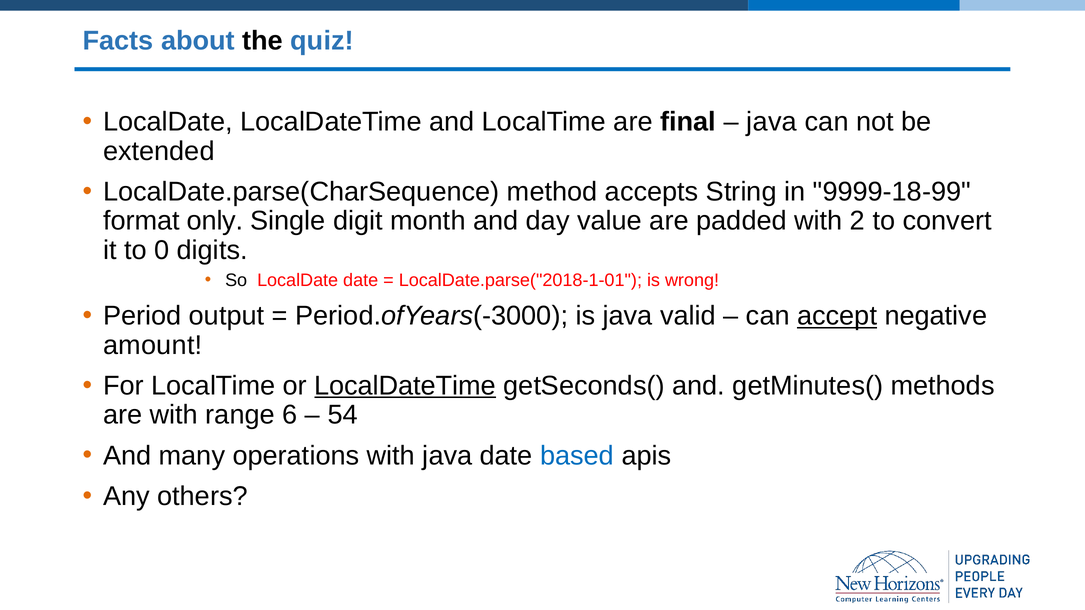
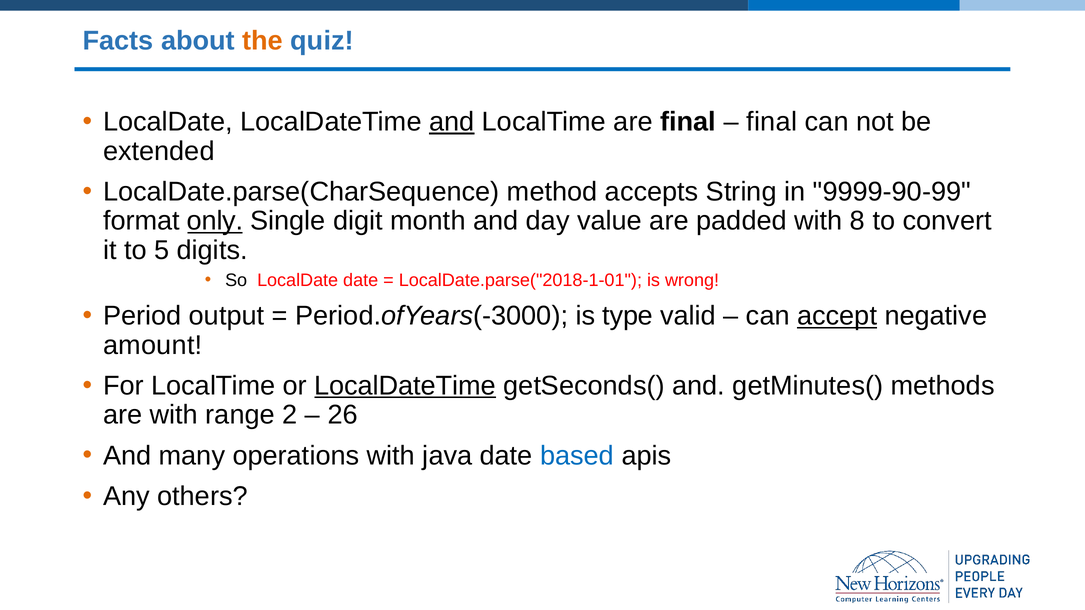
the colour: black -> orange
and at (452, 122) underline: none -> present
java at (772, 122): java -> final
9999-18-99: 9999-18-99 -> 9999-90-99
only underline: none -> present
2: 2 -> 8
0: 0 -> 5
is java: java -> type
6: 6 -> 2
54: 54 -> 26
